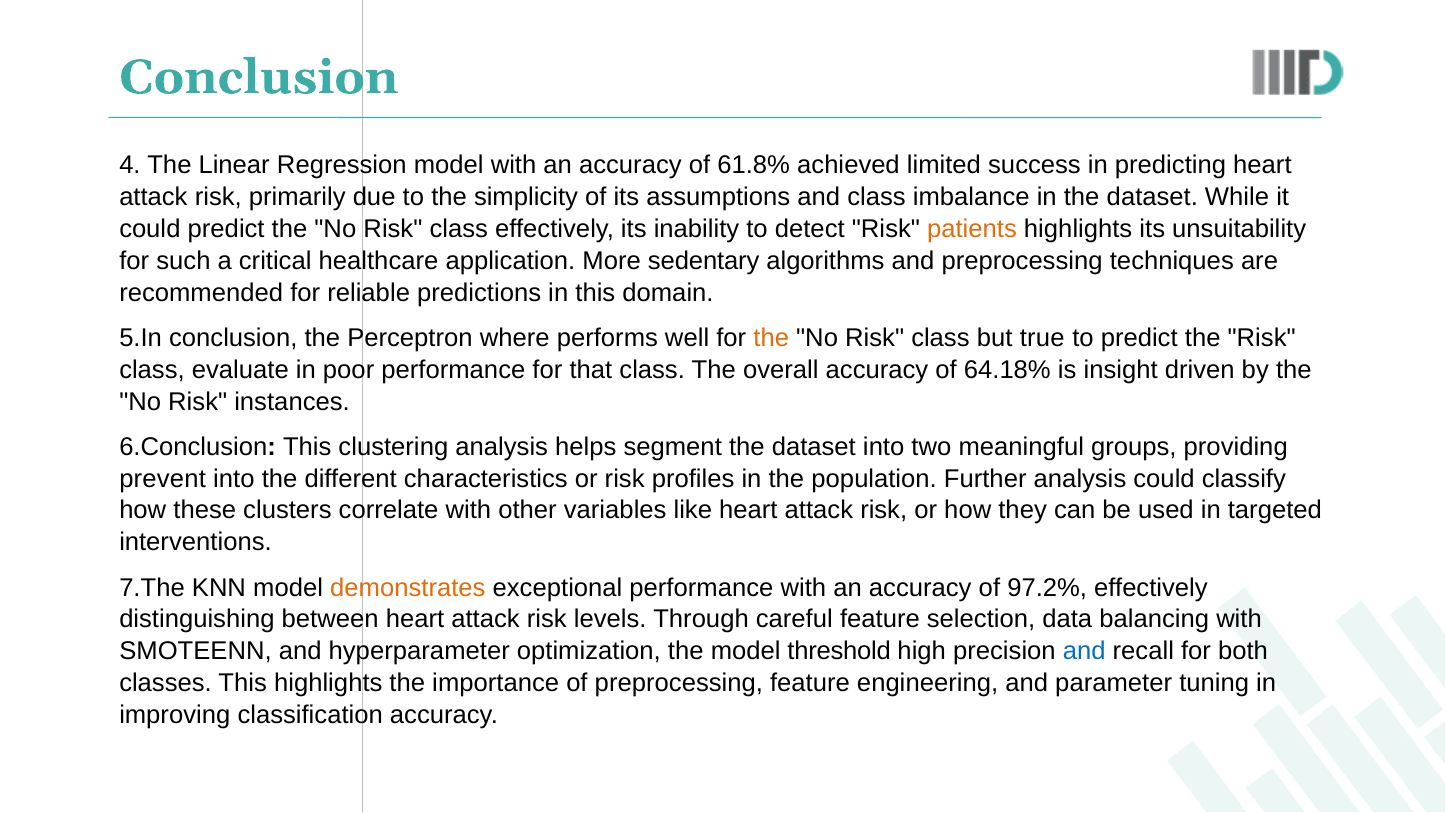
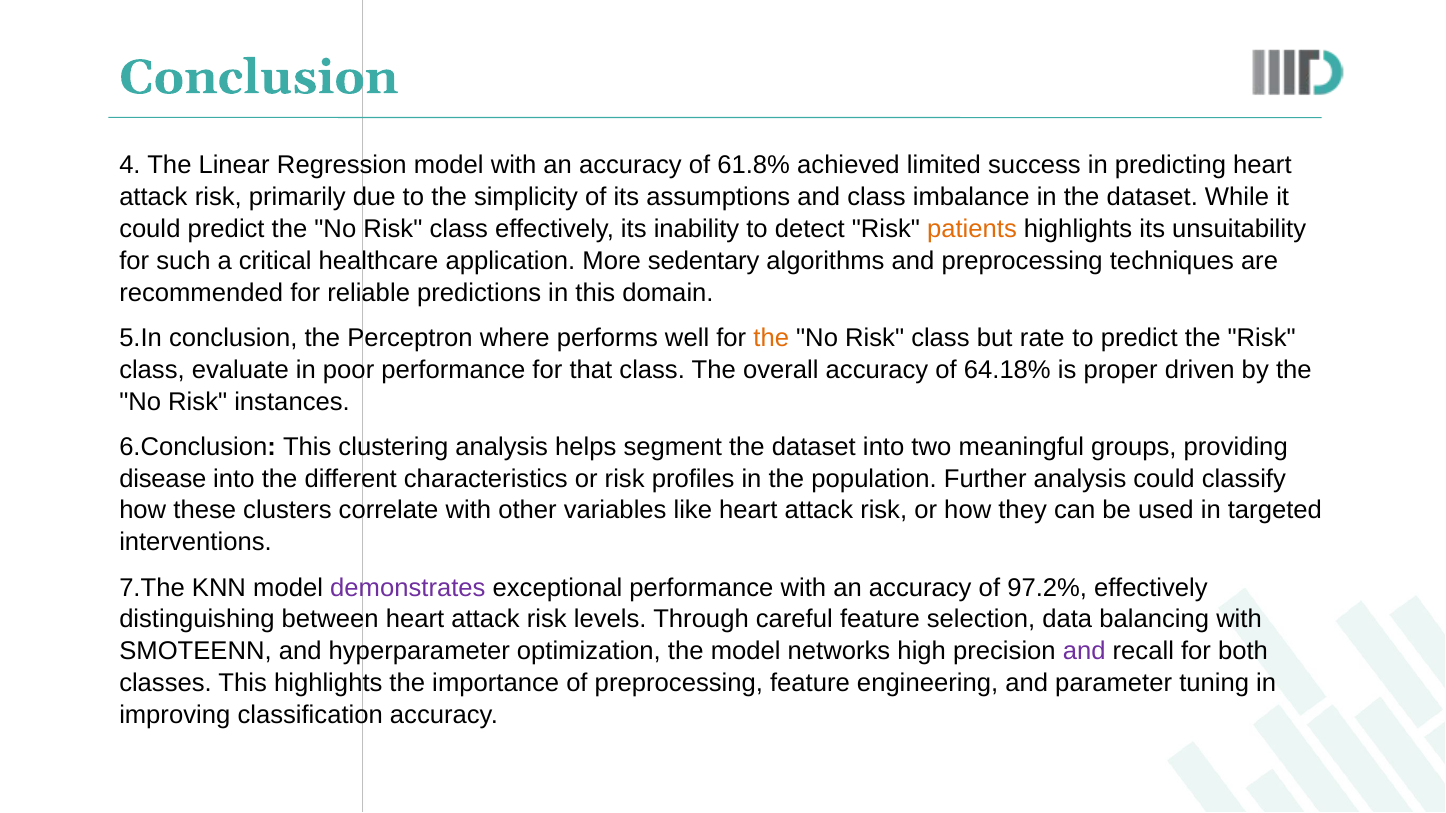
true: true -> rate
insight: insight -> proper
prevent: prevent -> disease
demonstrates colour: orange -> purple
threshold: threshold -> networks
and at (1084, 652) colour: blue -> purple
